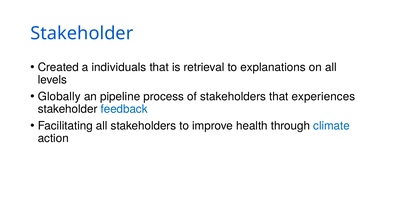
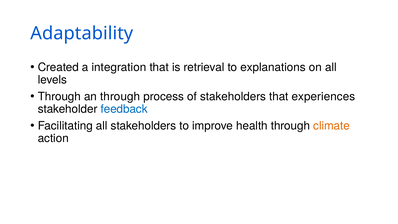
Stakeholder at (82, 33): Stakeholder -> Adaptability
individuals: individuals -> integration
Globally at (59, 97): Globally -> Through
an pipeline: pipeline -> through
climate colour: blue -> orange
